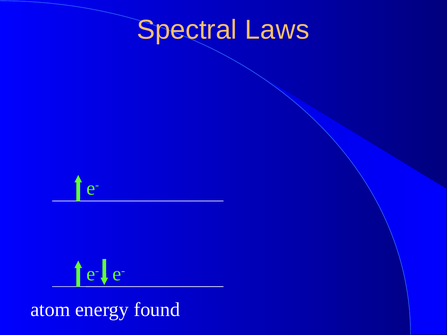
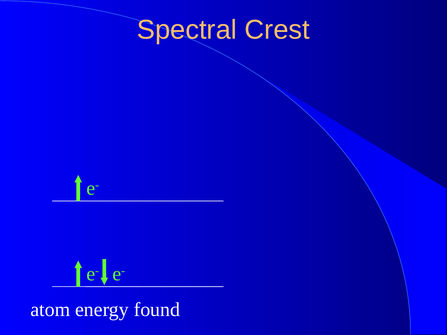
Laws: Laws -> Crest
